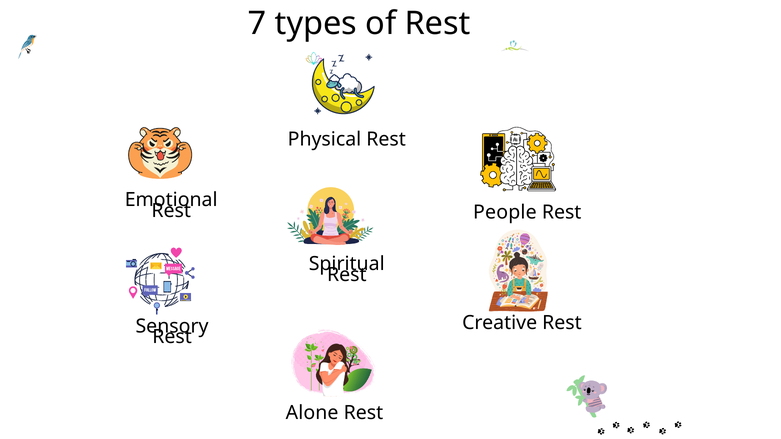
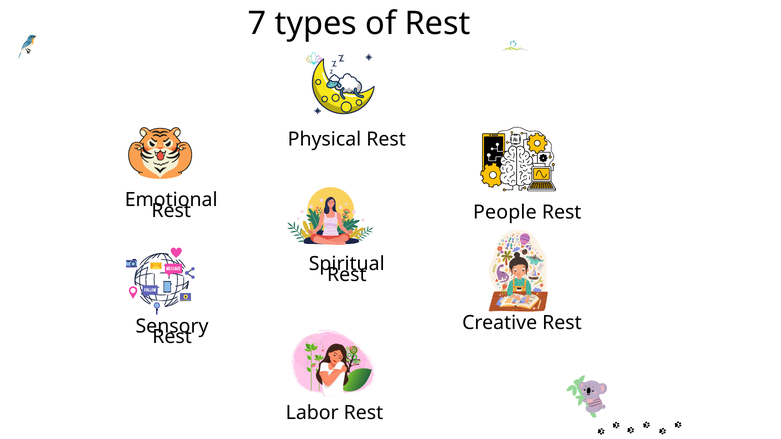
Alone: Alone -> Labor
